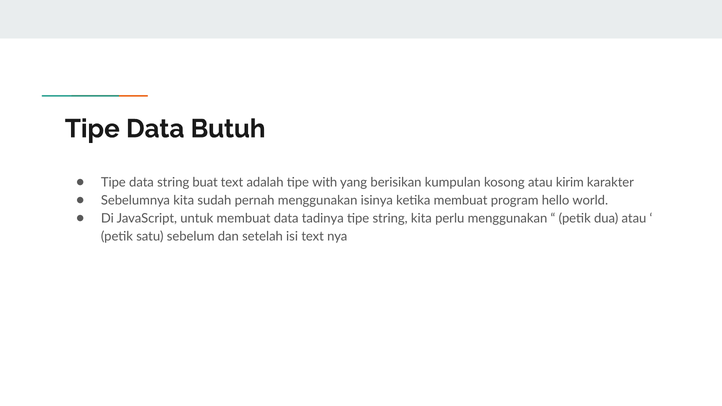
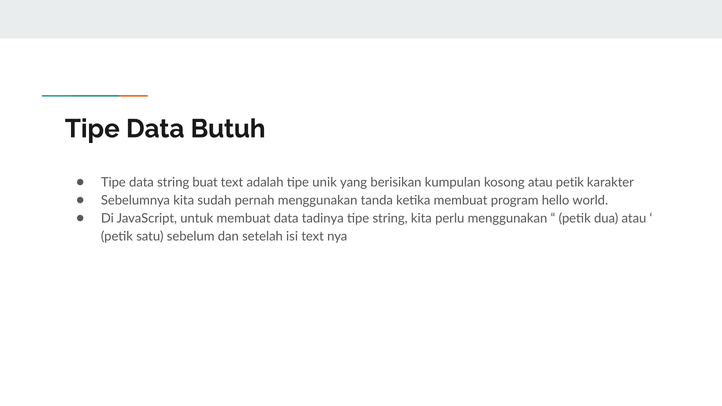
with: with -> unik
atau kirim: kirim -> petik
isinya: isinya -> tanda
